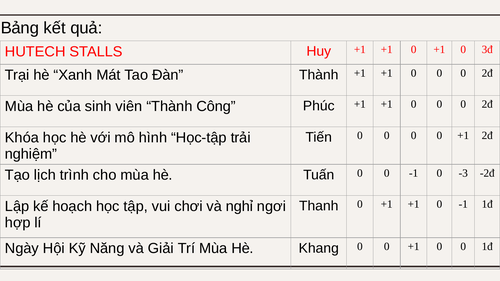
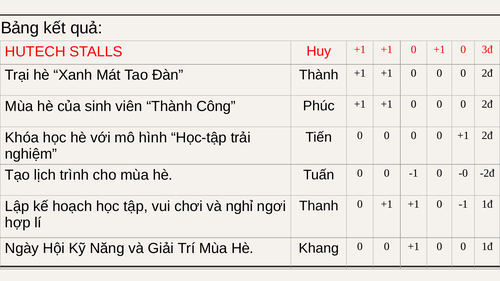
-3: -3 -> -0
